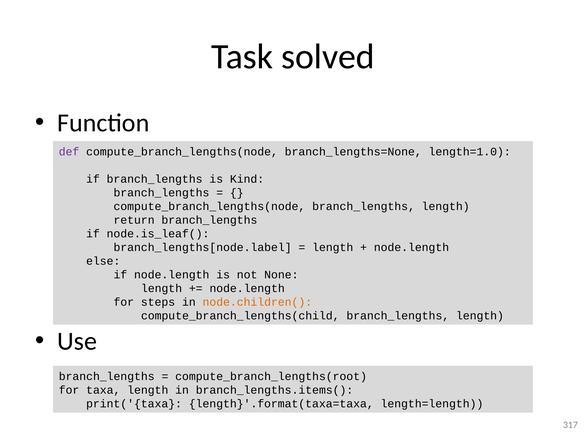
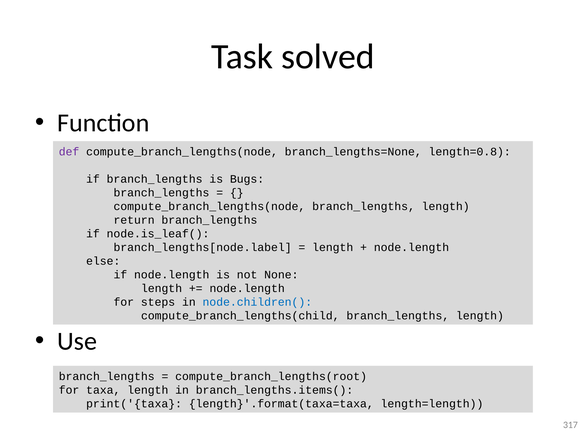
length=1.0: length=1.0 -> length=0.8
Kind: Kind -> Bugs
node.children( colour: orange -> blue
